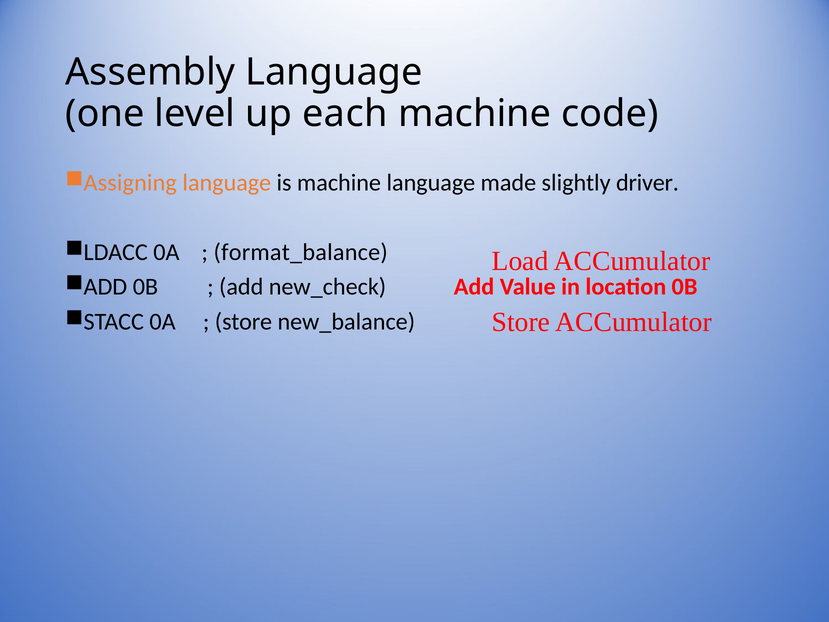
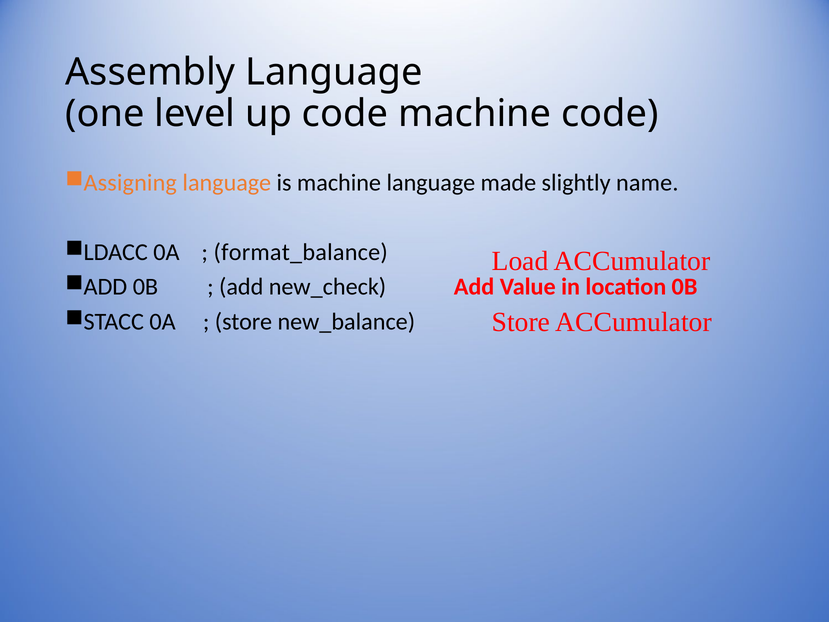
up each: each -> code
driver: driver -> name
